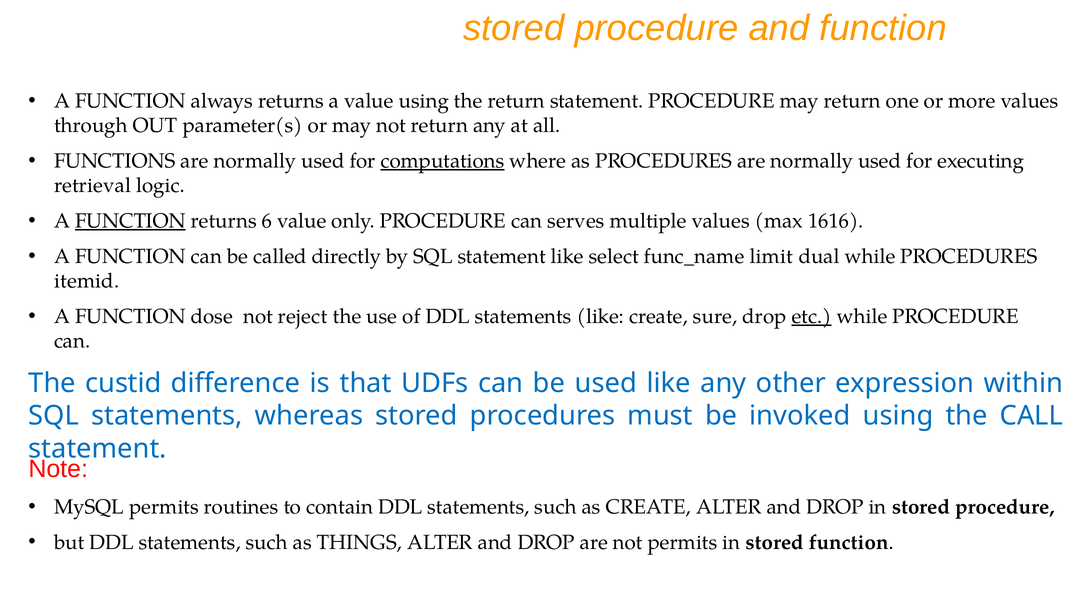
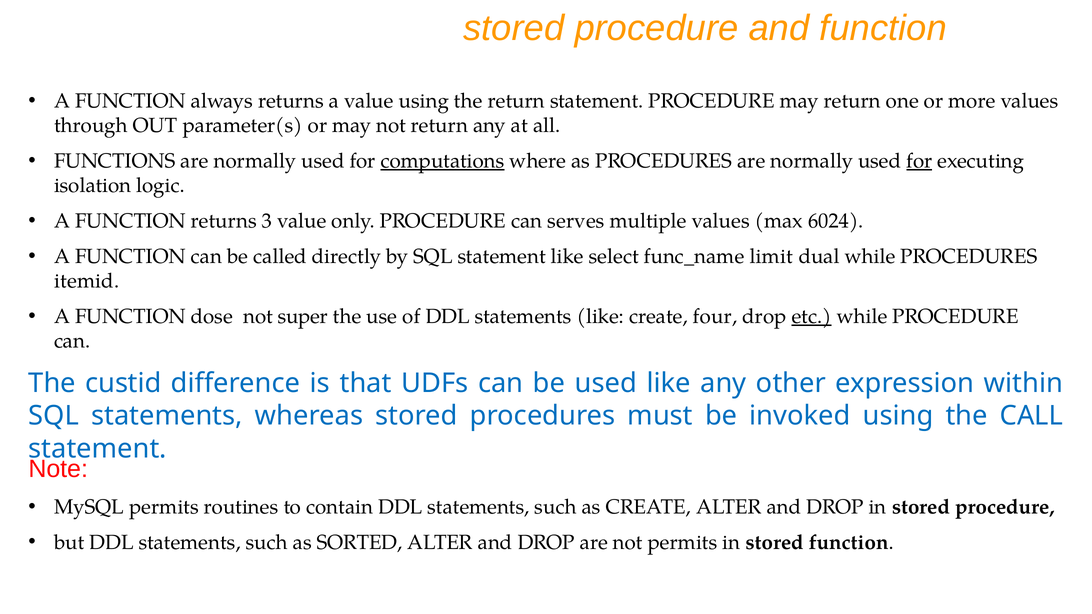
for at (919, 161) underline: none -> present
retrieval: retrieval -> isolation
FUNCTION at (130, 221) underline: present -> none
6: 6 -> 3
1616: 1616 -> 6024
reject: reject -> super
sure: sure -> four
THINGS: THINGS -> SORTED
